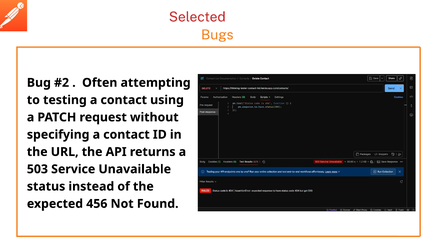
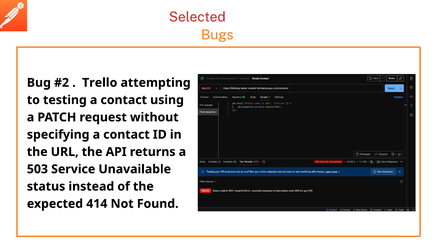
Often: Often -> Trello
456: 456 -> 414
